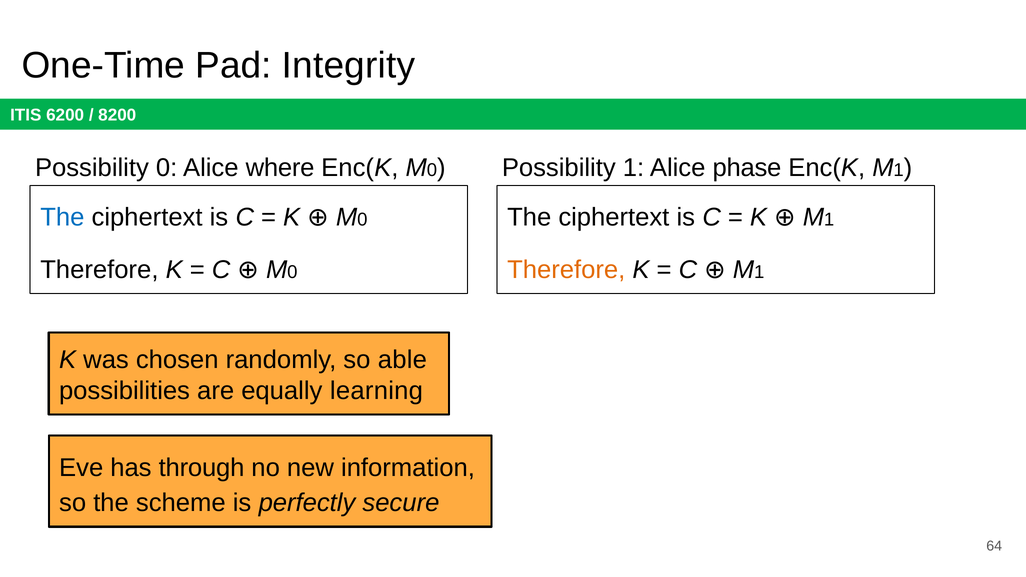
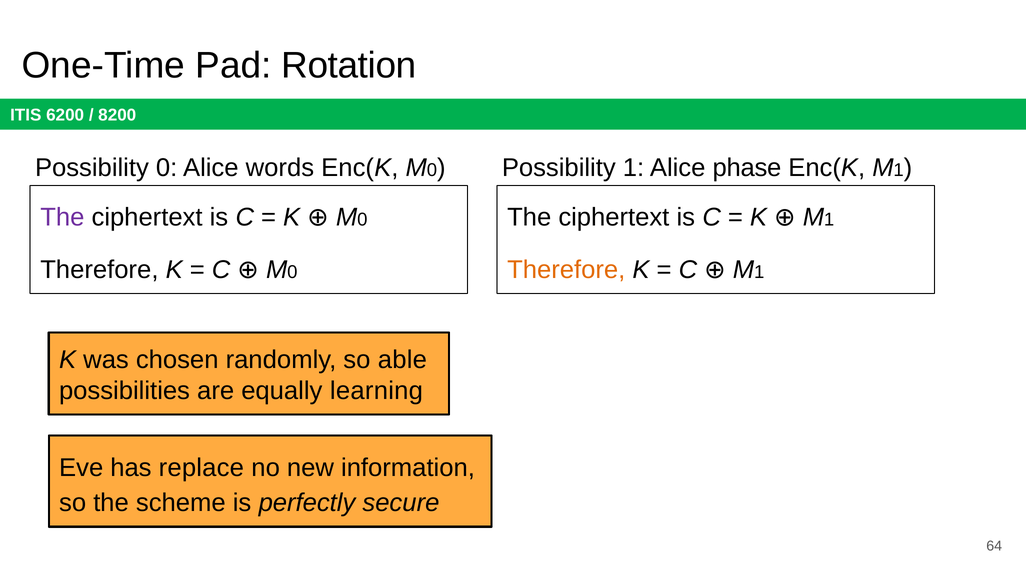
Integrity: Integrity -> Rotation
where: where -> words
The at (62, 217) colour: blue -> purple
through: through -> replace
